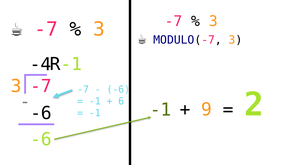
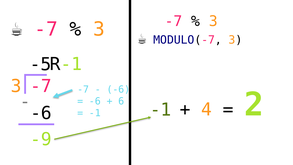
-4: -4 -> -5
-1 at (95, 101): -1 -> -6
9: 9 -> 4
-6 at (41, 139): -6 -> -9
